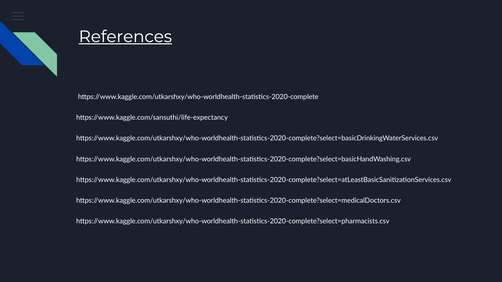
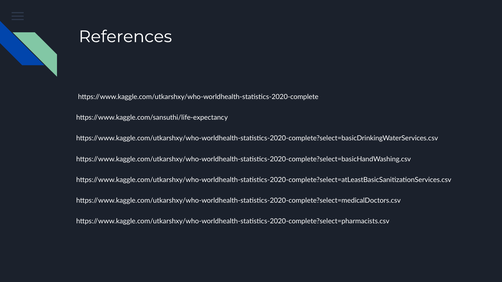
References underline: present -> none
